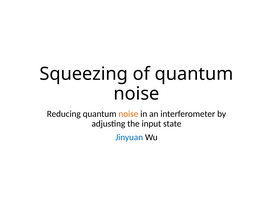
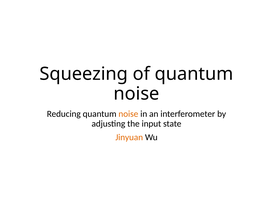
Jinyuan colour: blue -> orange
